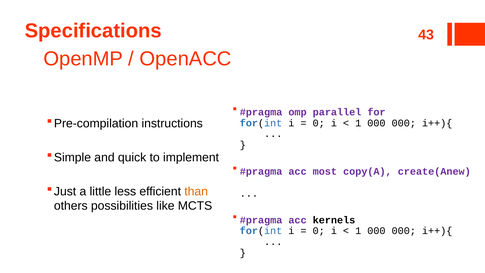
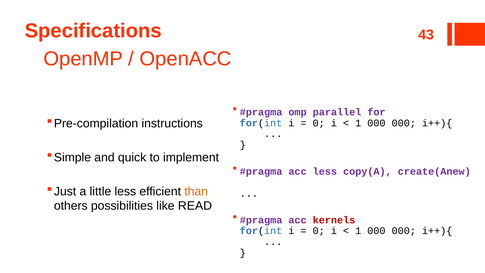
acc most: most -> less
MCTS: MCTS -> READ
kernels colour: black -> red
